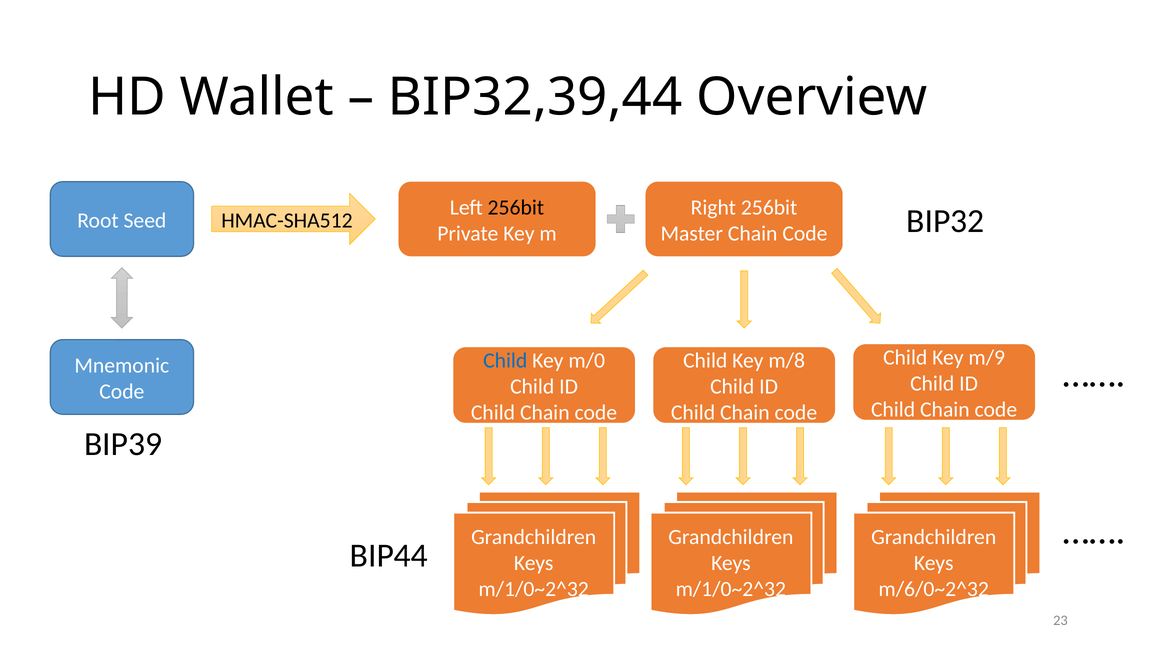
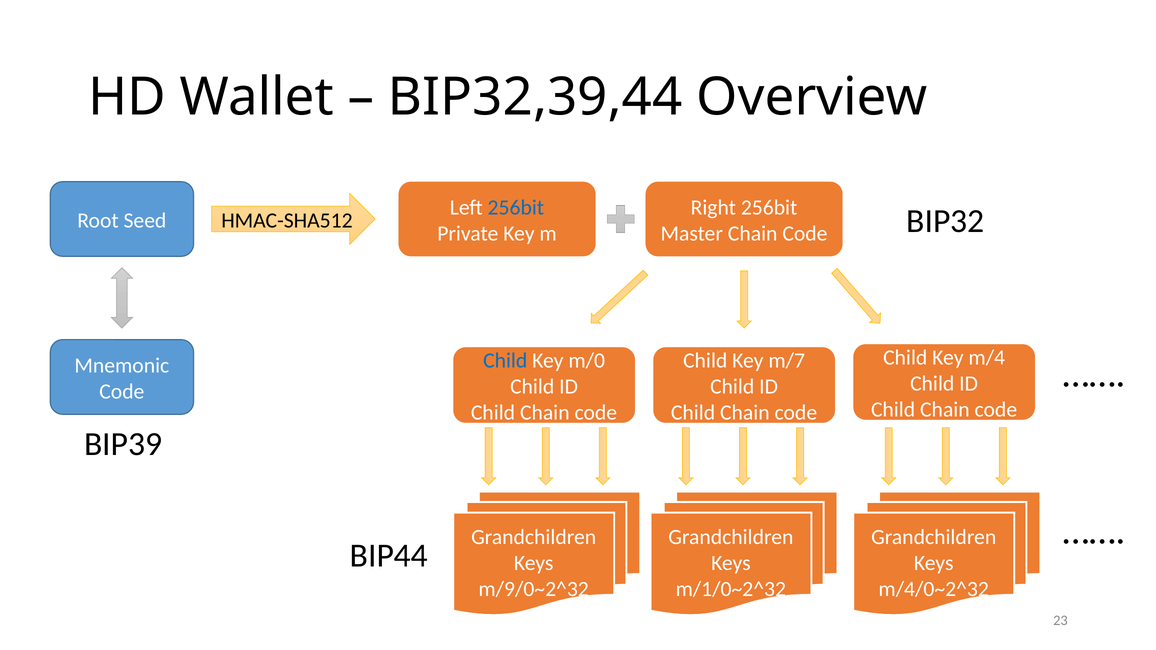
256bit at (516, 208) colour: black -> blue
m/9: m/9 -> m/4
m/8: m/8 -> m/7
m/1/0~2^32 at (534, 589): m/1/0~2^32 -> m/9/0~2^32
m/6/0~2^32: m/6/0~2^32 -> m/4/0~2^32
